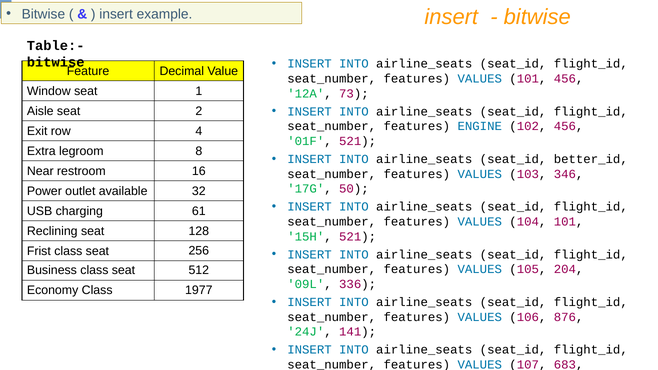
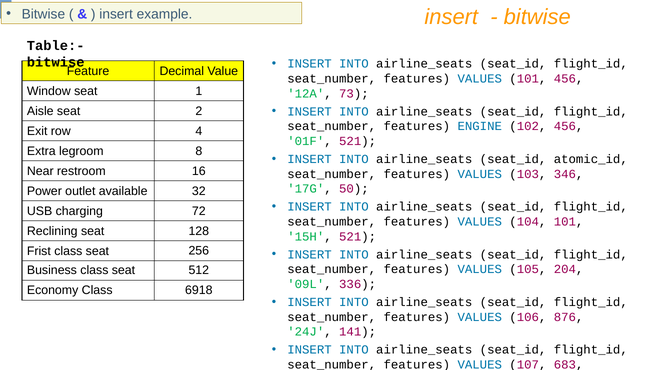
better_id: better_id -> atomic_id
61: 61 -> 72
1977: 1977 -> 6918
